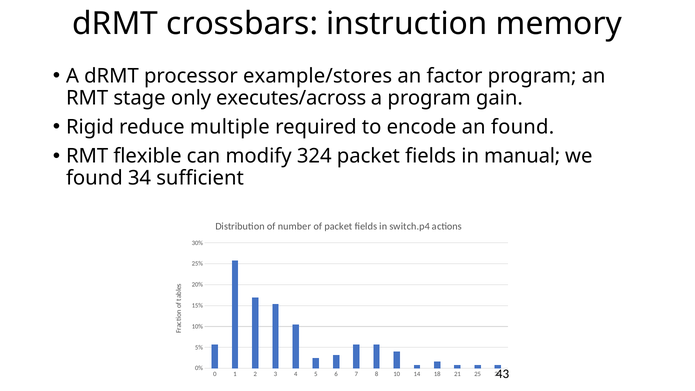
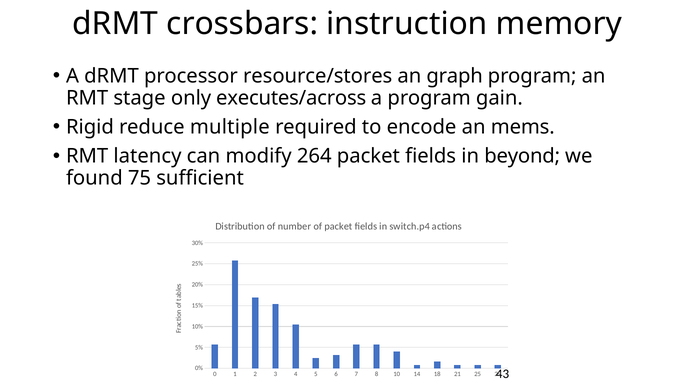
example/stores: example/stores -> resource/stores
factor: factor -> graph
an found: found -> mems
flexible: flexible -> latency
324: 324 -> 264
manual: manual -> beyond
34: 34 -> 75
